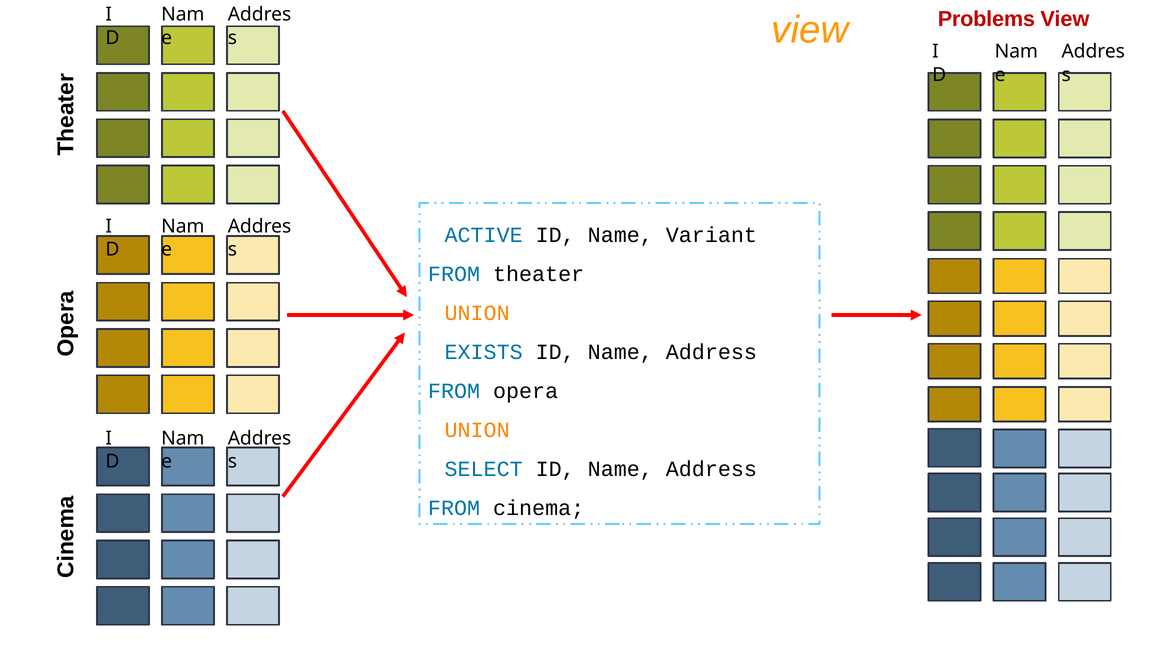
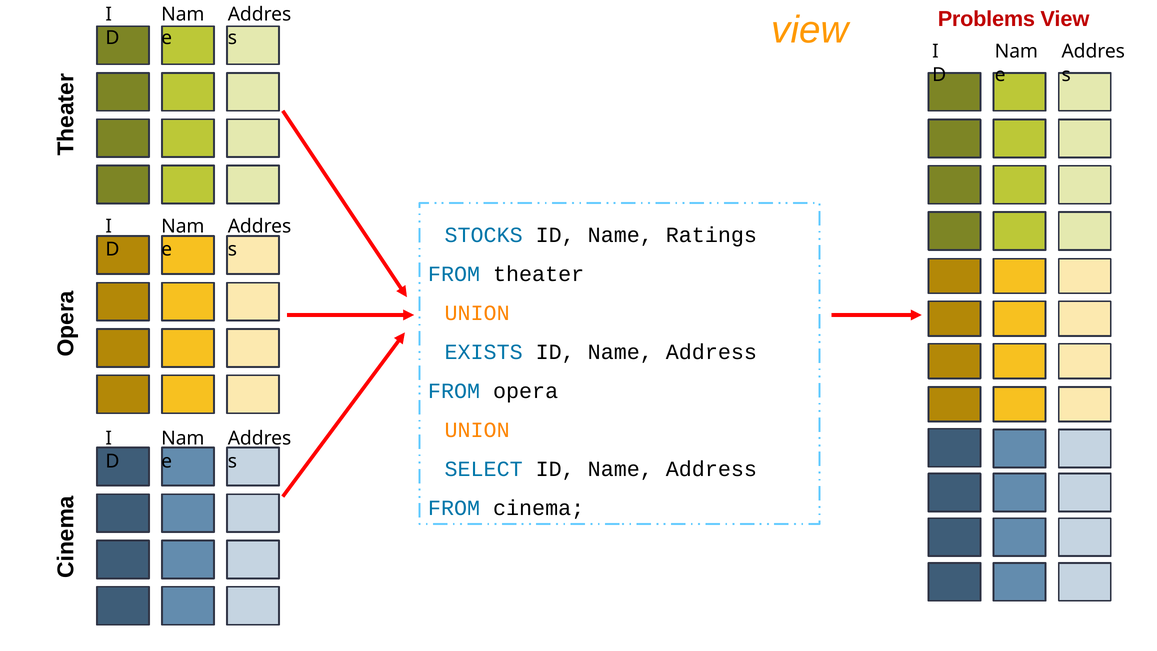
ACTIVE: ACTIVE -> STOCKS
Variant: Variant -> Ratings
